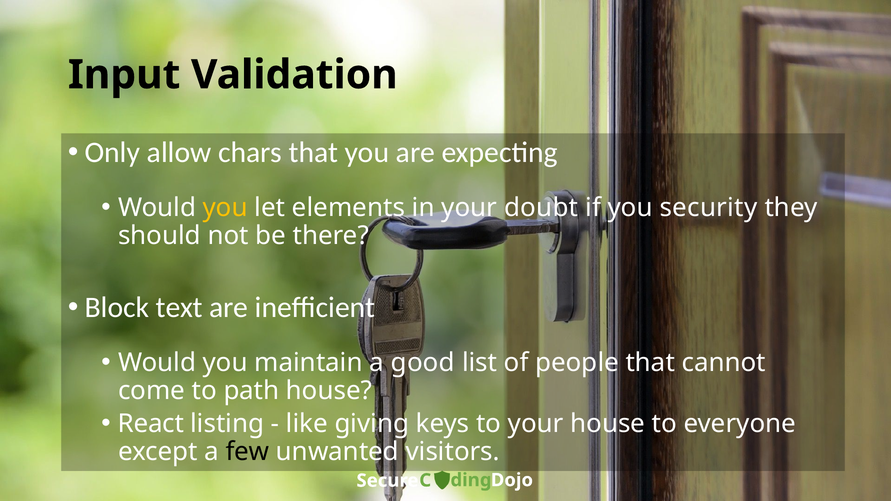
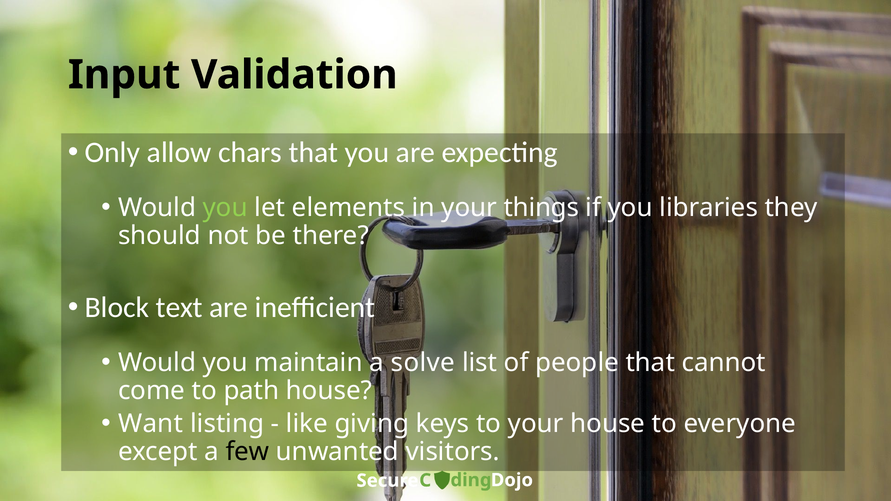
you at (225, 208) colour: yellow -> light green
doubt: doubt -> things
security: security -> libraries
good: good -> solve
React: React -> Want
